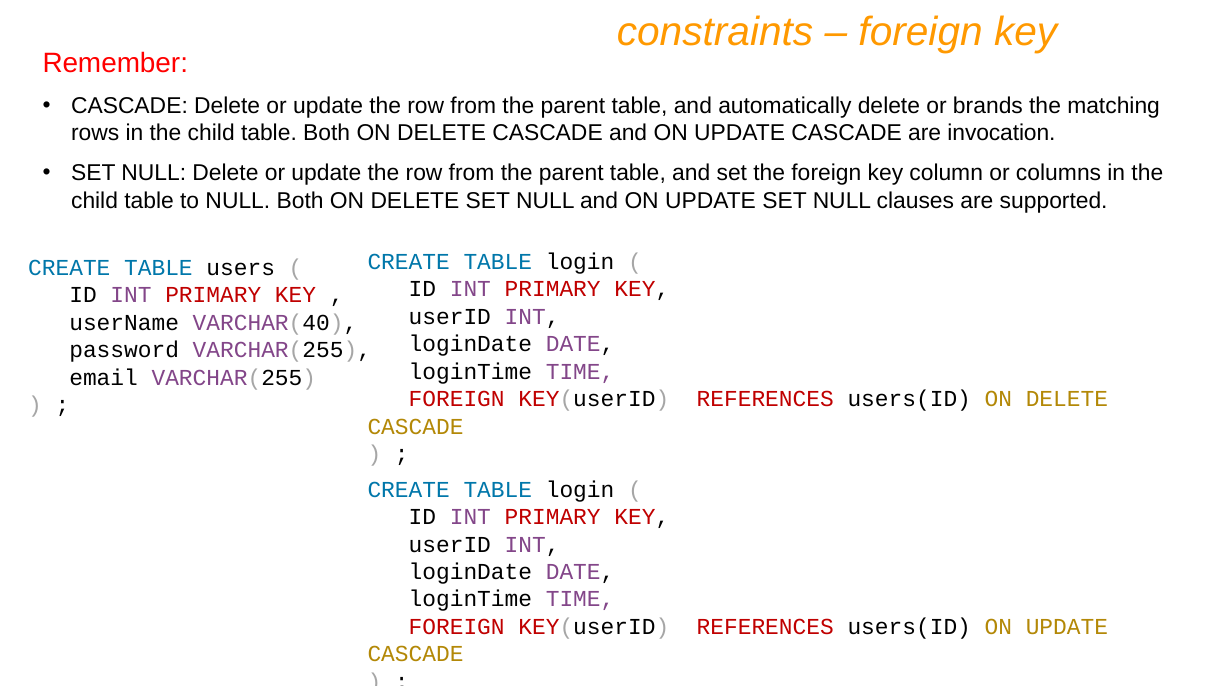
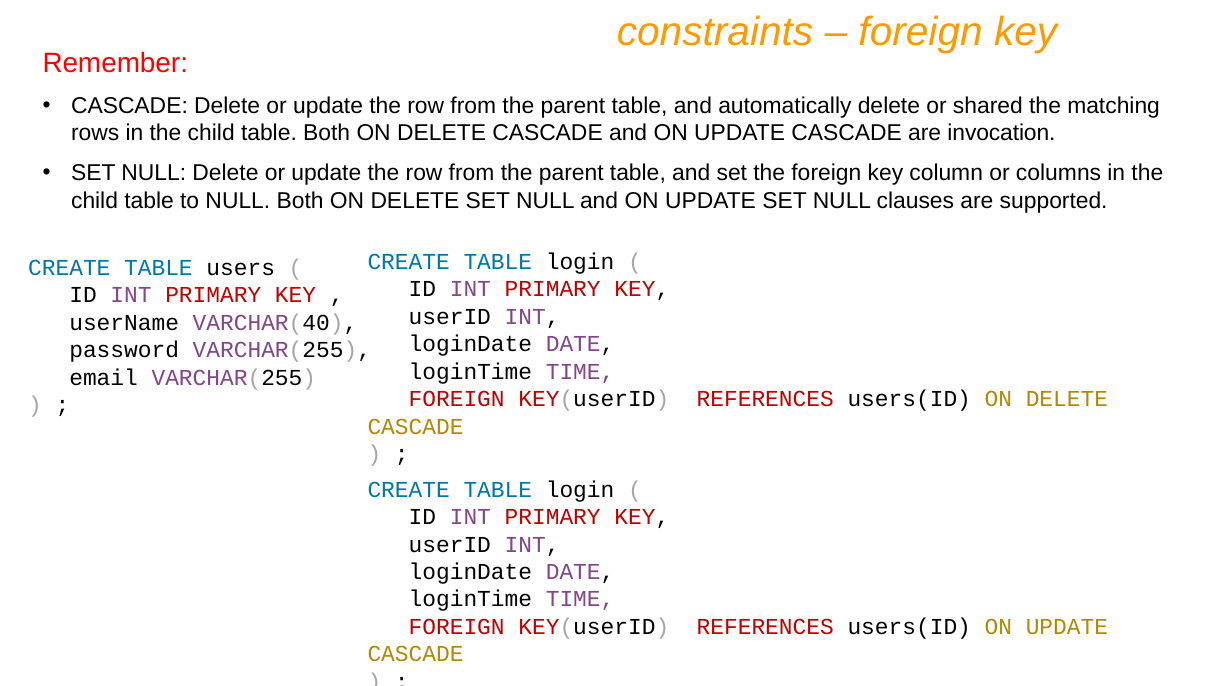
brands: brands -> shared
